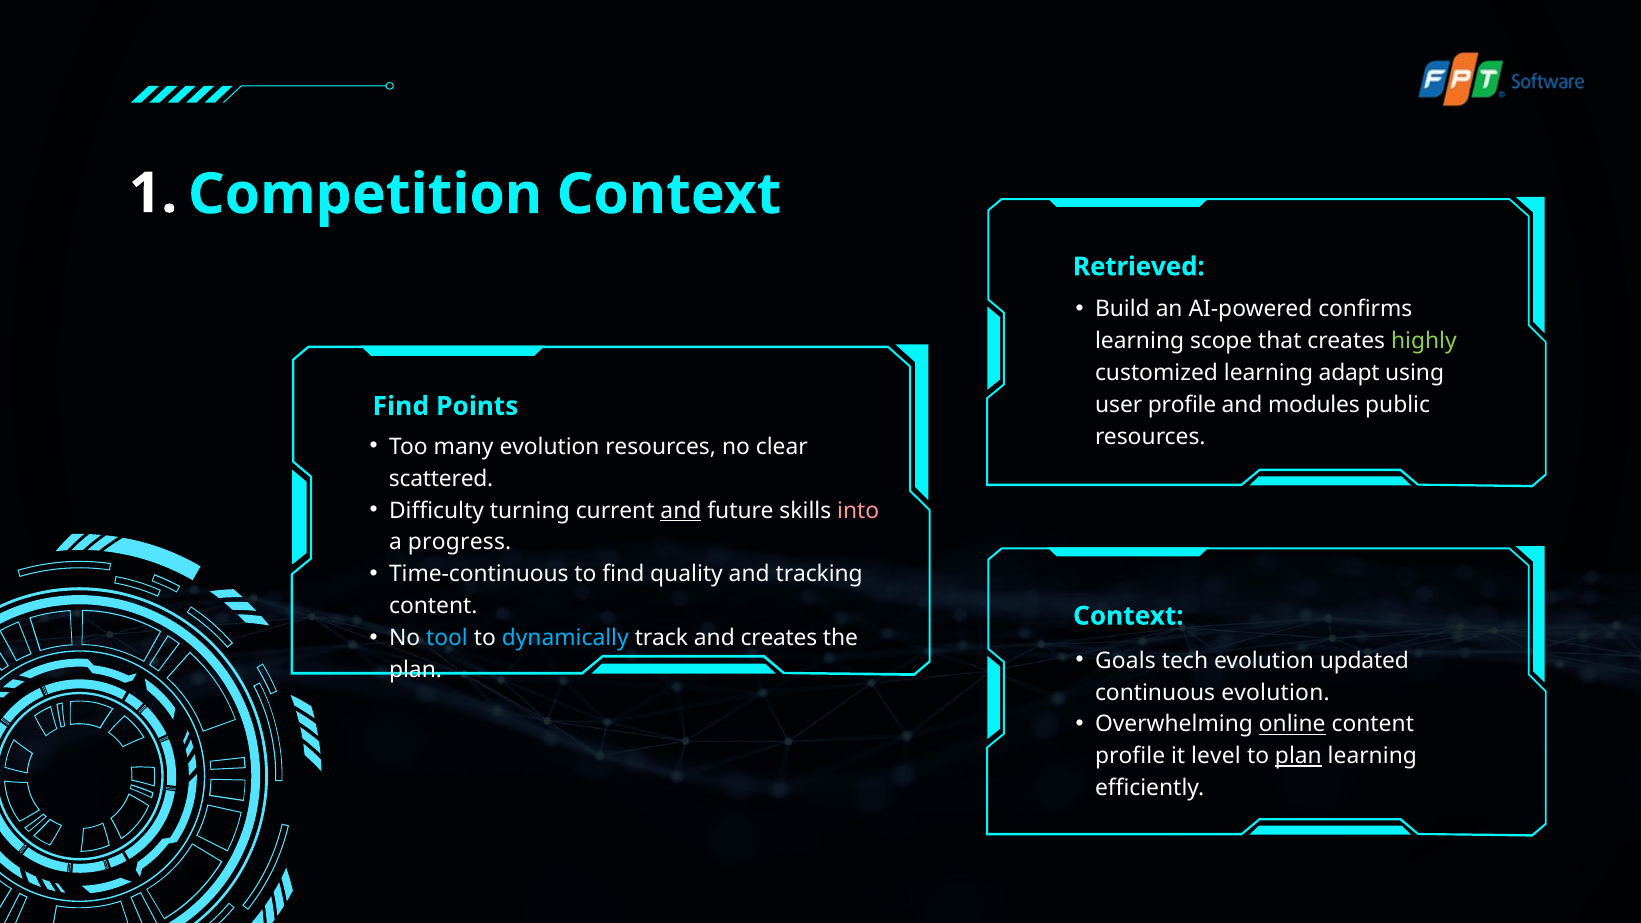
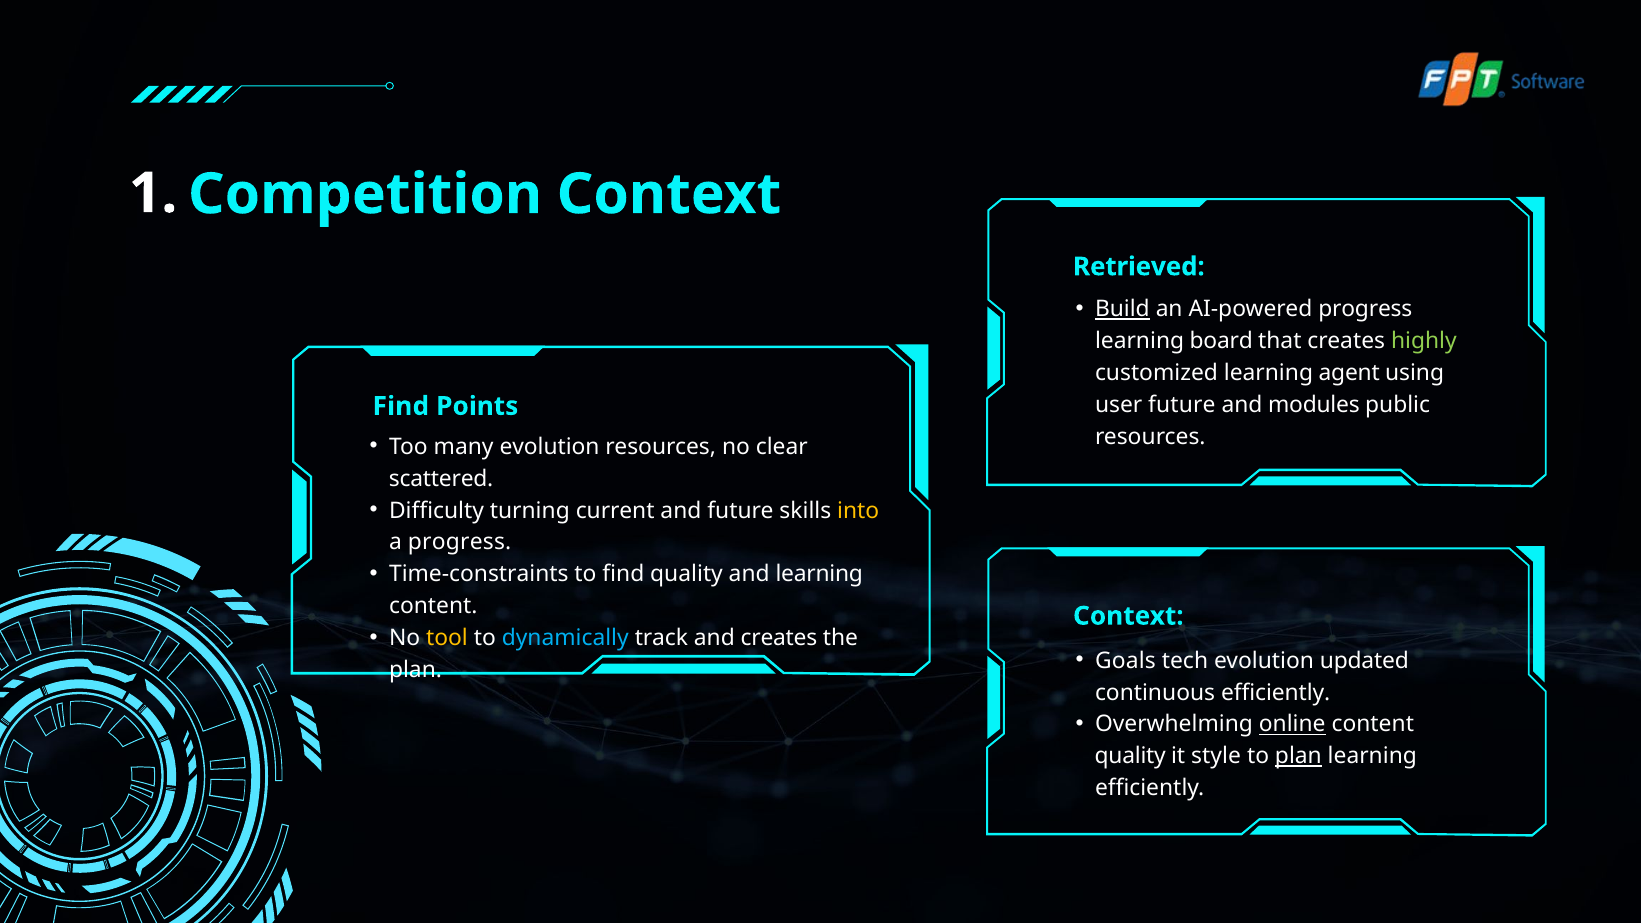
Build underline: none -> present
AI-powered confirms: confirms -> progress
scope: scope -> board
adapt: adapt -> agent
user profile: profile -> future
and at (681, 511) underline: present -> none
into colour: pink -> yellow
Time-continuous: Time-continuous -> Time-constraints
and tracking: tracking -> learning
tool colour: light blue -> yellow
continuous evolution: evolution -> efficiently
profile at (1130, 756): profile -> quality
level: level -> style
